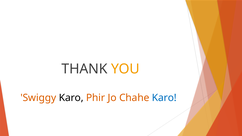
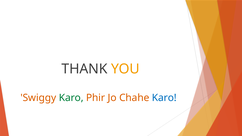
Karo at (71, 98) colour: black -> green
